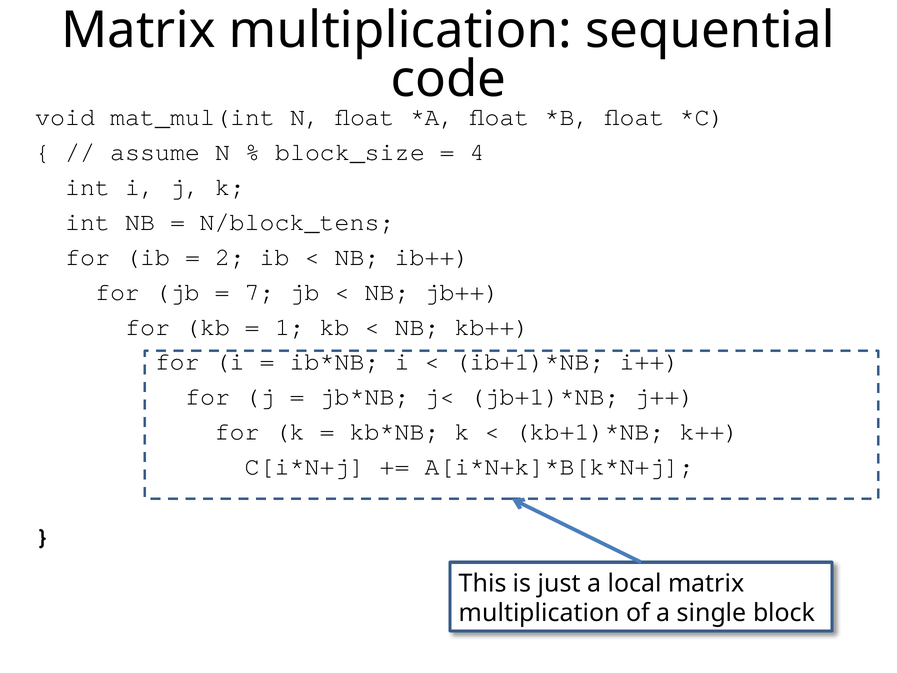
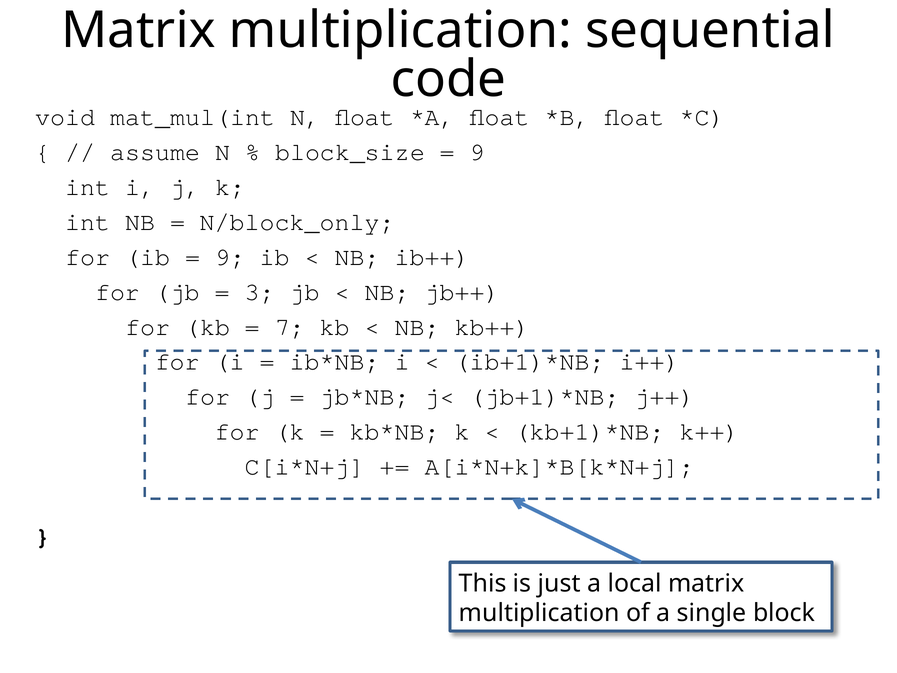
4 at (477, 152): 4 -> 9
N/block_tens: N/block_tens -> N/block_only
2 at (230, 257): 2 -> 9
7: 7 -> 3
1: 1 -> 7
